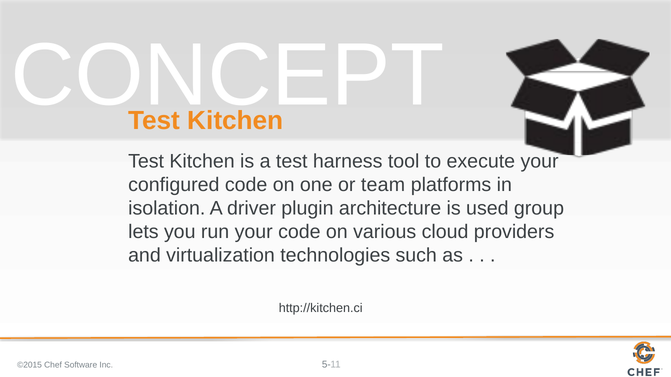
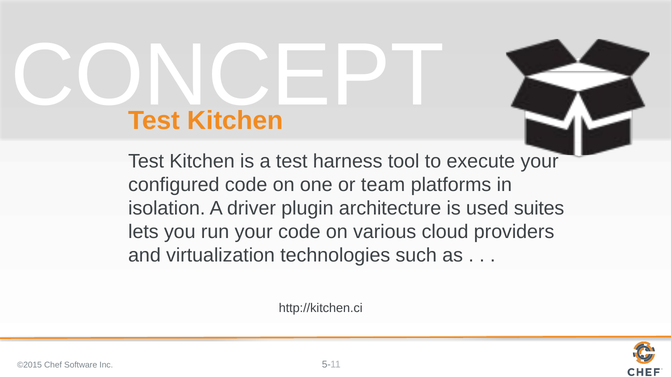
group: group -> suites
